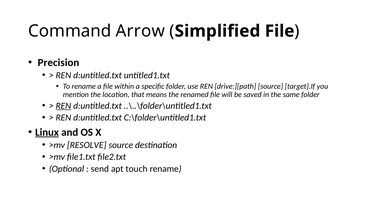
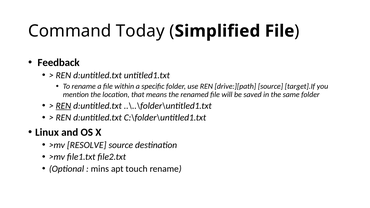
Arrow: Arrow -> Today
Precision: Precision -> Feedback
Linux underline: present -> none
send: send -> mins
